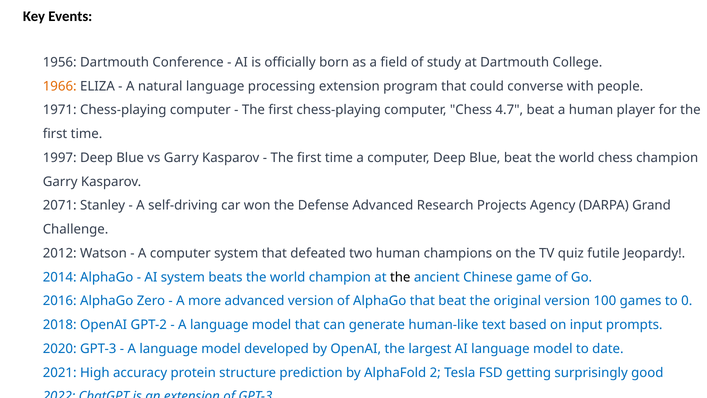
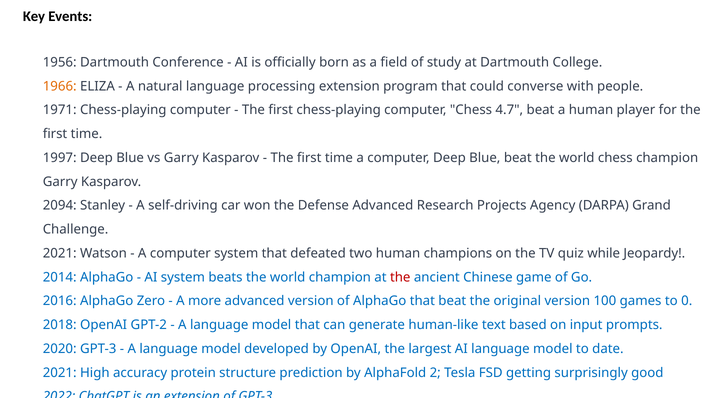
2071: 2071 -> 2094
2012 at (60, 253): 2012 -> 2021
futile: futile -> while
the at (400, 277) colour: black -> red
